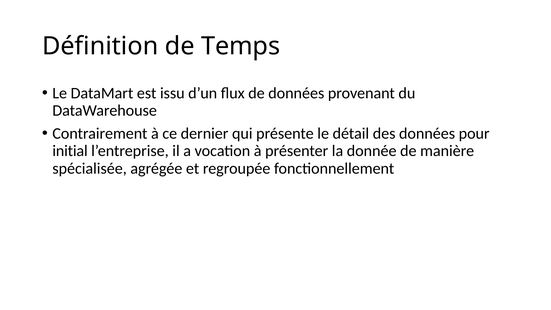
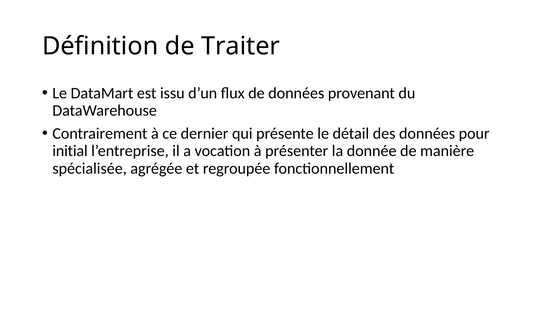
Temps: Temps -> Traiter
